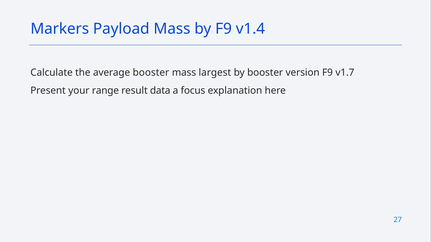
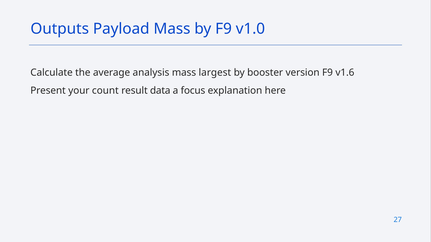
Markers: Markers -> Outputs
v1.4: v1.4 -> v1.0
average booster: booster -> analysis
v1.7: v1.7 -> v1.6
range: range -> count
